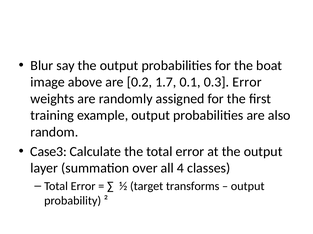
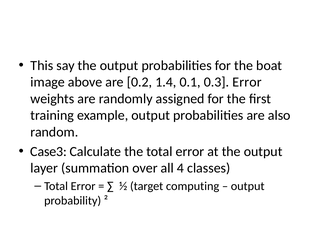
Blur: Blur -> This
1.7: 1.7 -> 1.4
transforms: transforms -> computing
